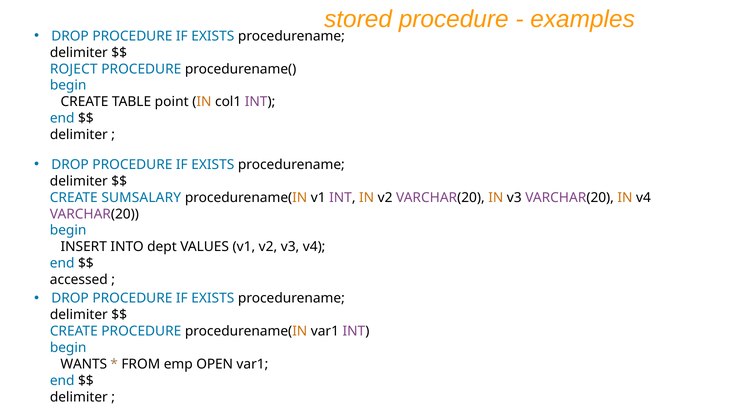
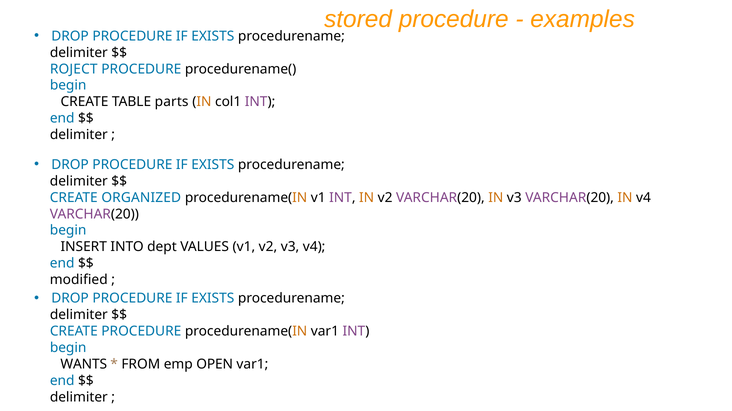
point: point -> parts
SUMSALARY: SUMSALARY -> ORGANIZED
accessed: accessed -> modified
